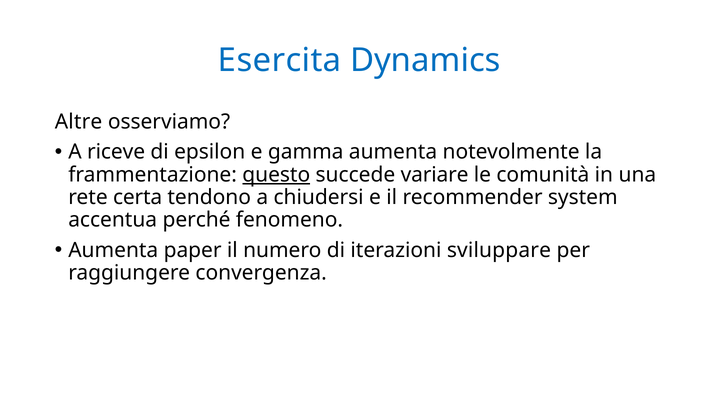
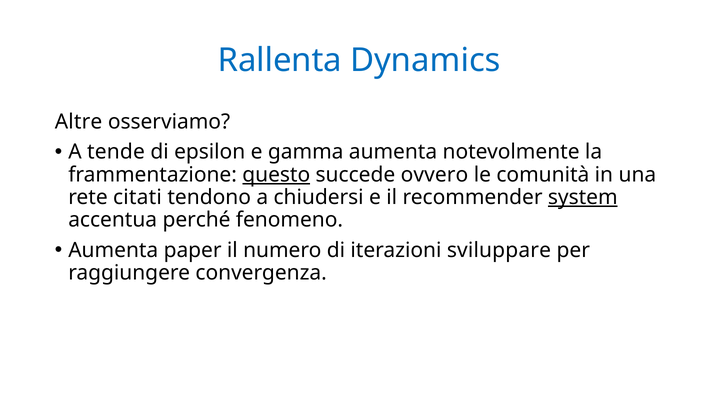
Esercita: Esercita -> Rallenta
riceve: riceve -> tende
variare: variare -> ovvero
certa: certa -> citati
system underline: none -> present
